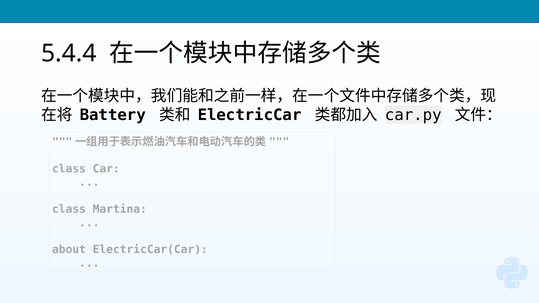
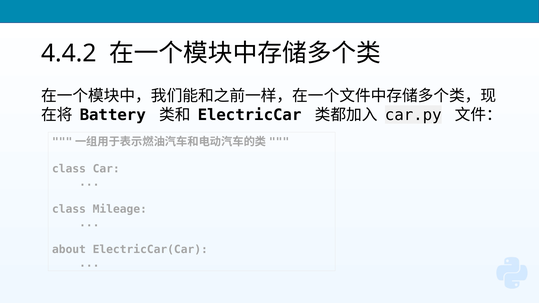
5.4.4: 5.4.4 -> 4.4.2
Martina: Martina -> Mileage
